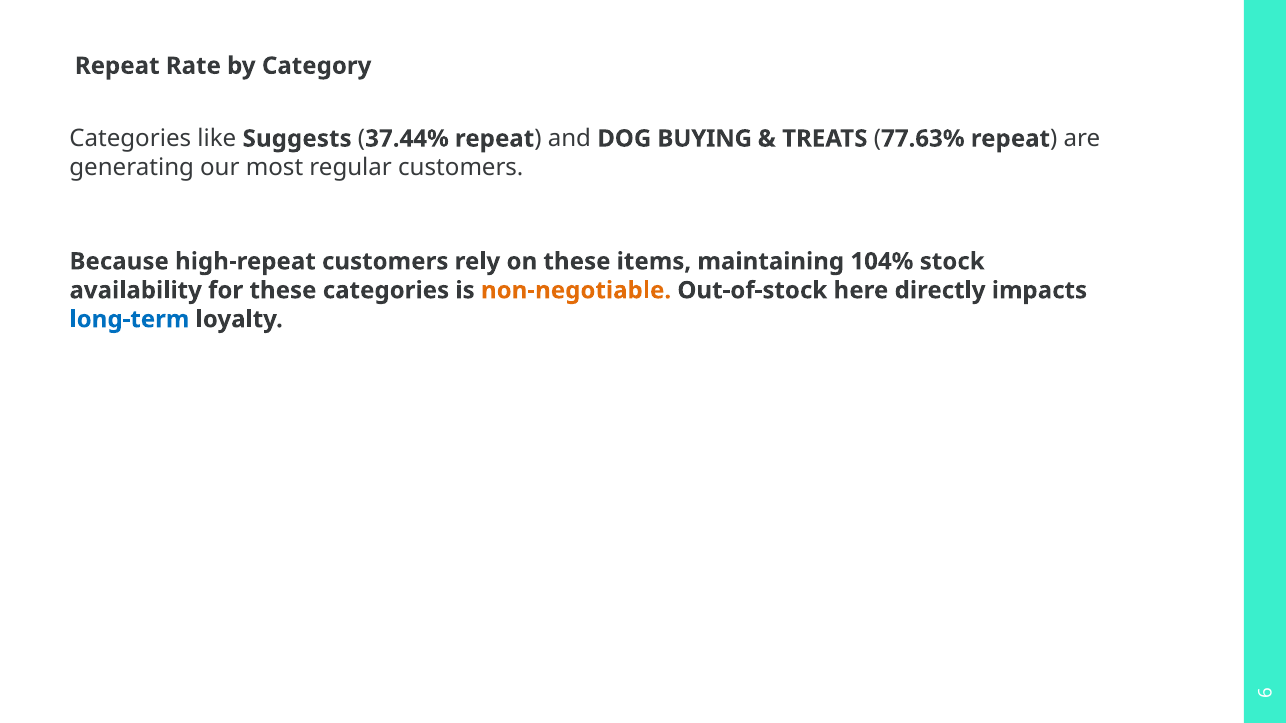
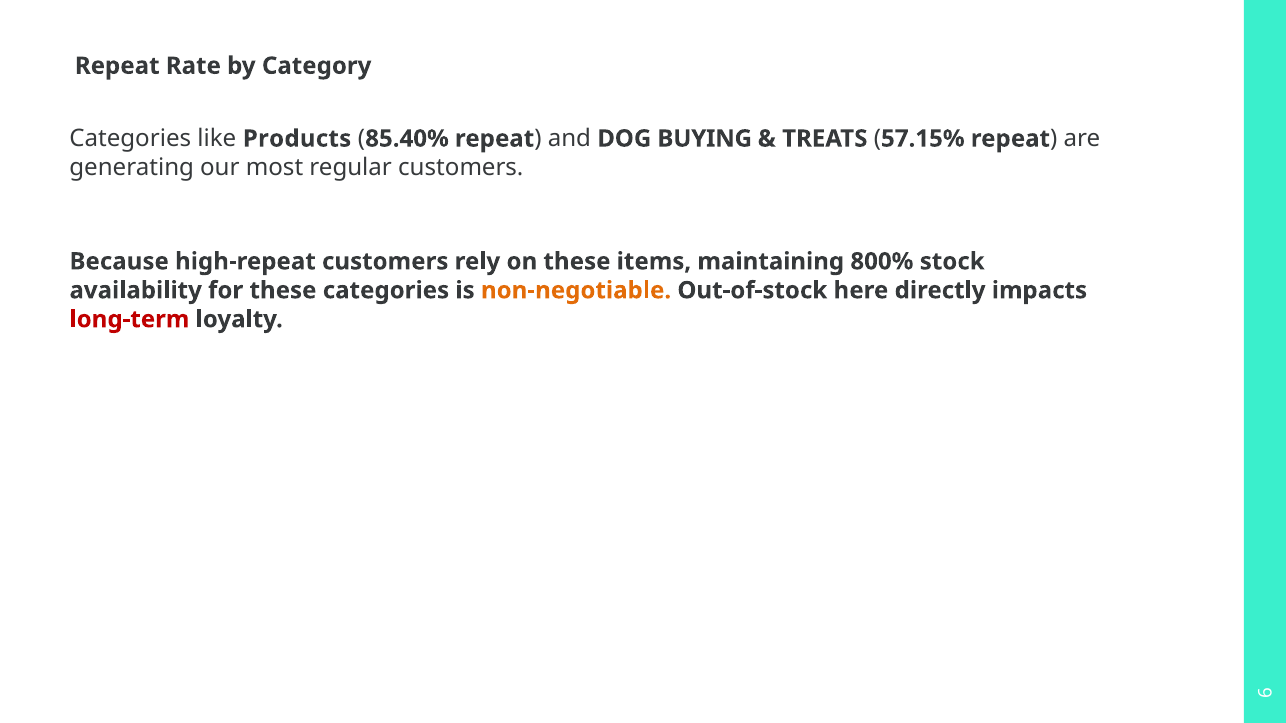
Suggests: Suggests -> Products
37.44%: 37.44% -> 85.40%
77.63%: 77.63% -> 57.15%
104%: 104% -> 800%
long-term colour: blue -> red
